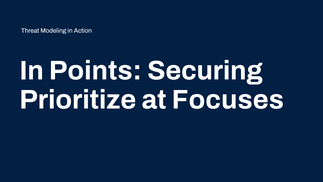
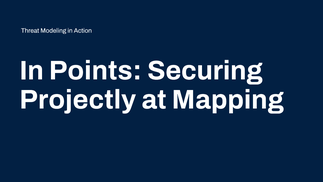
Prioritize: Prioritize -> Projectly
Focuses: Focuses -> Mapping
